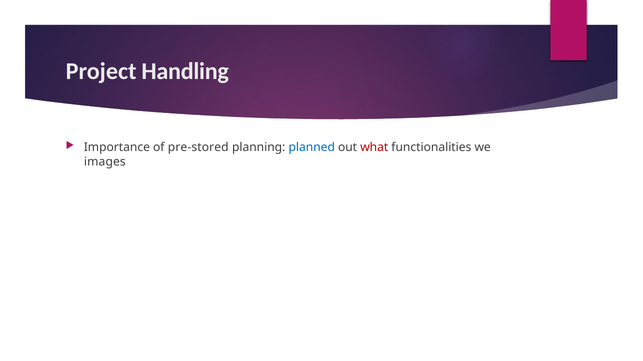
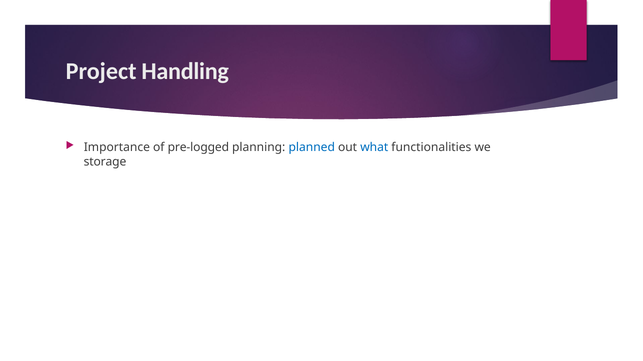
pre-stored: pre-stored -> pre-logged
what colour: red -> blue
images: images -> storage
